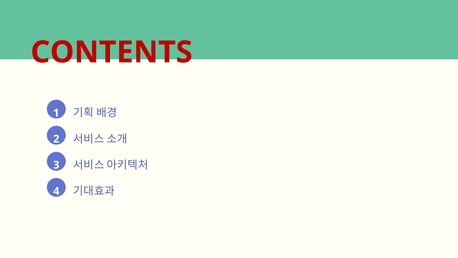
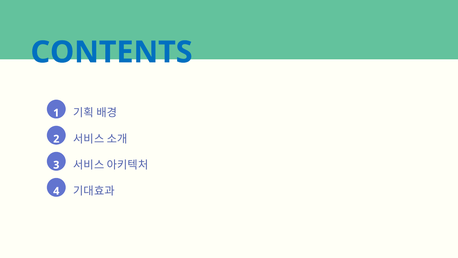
CONTENTS colour: red -> blue
